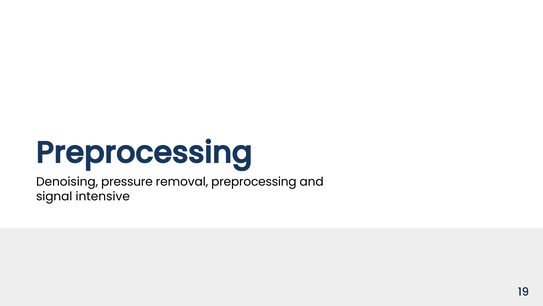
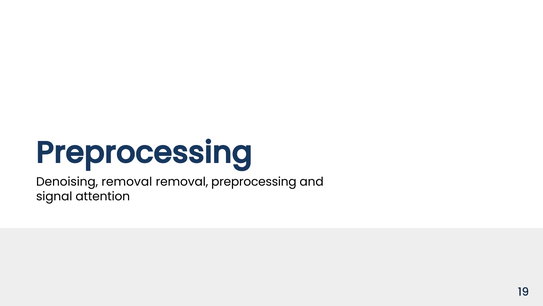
Denoising pressure: pressure -> removal
intensive: intensive -> attention
